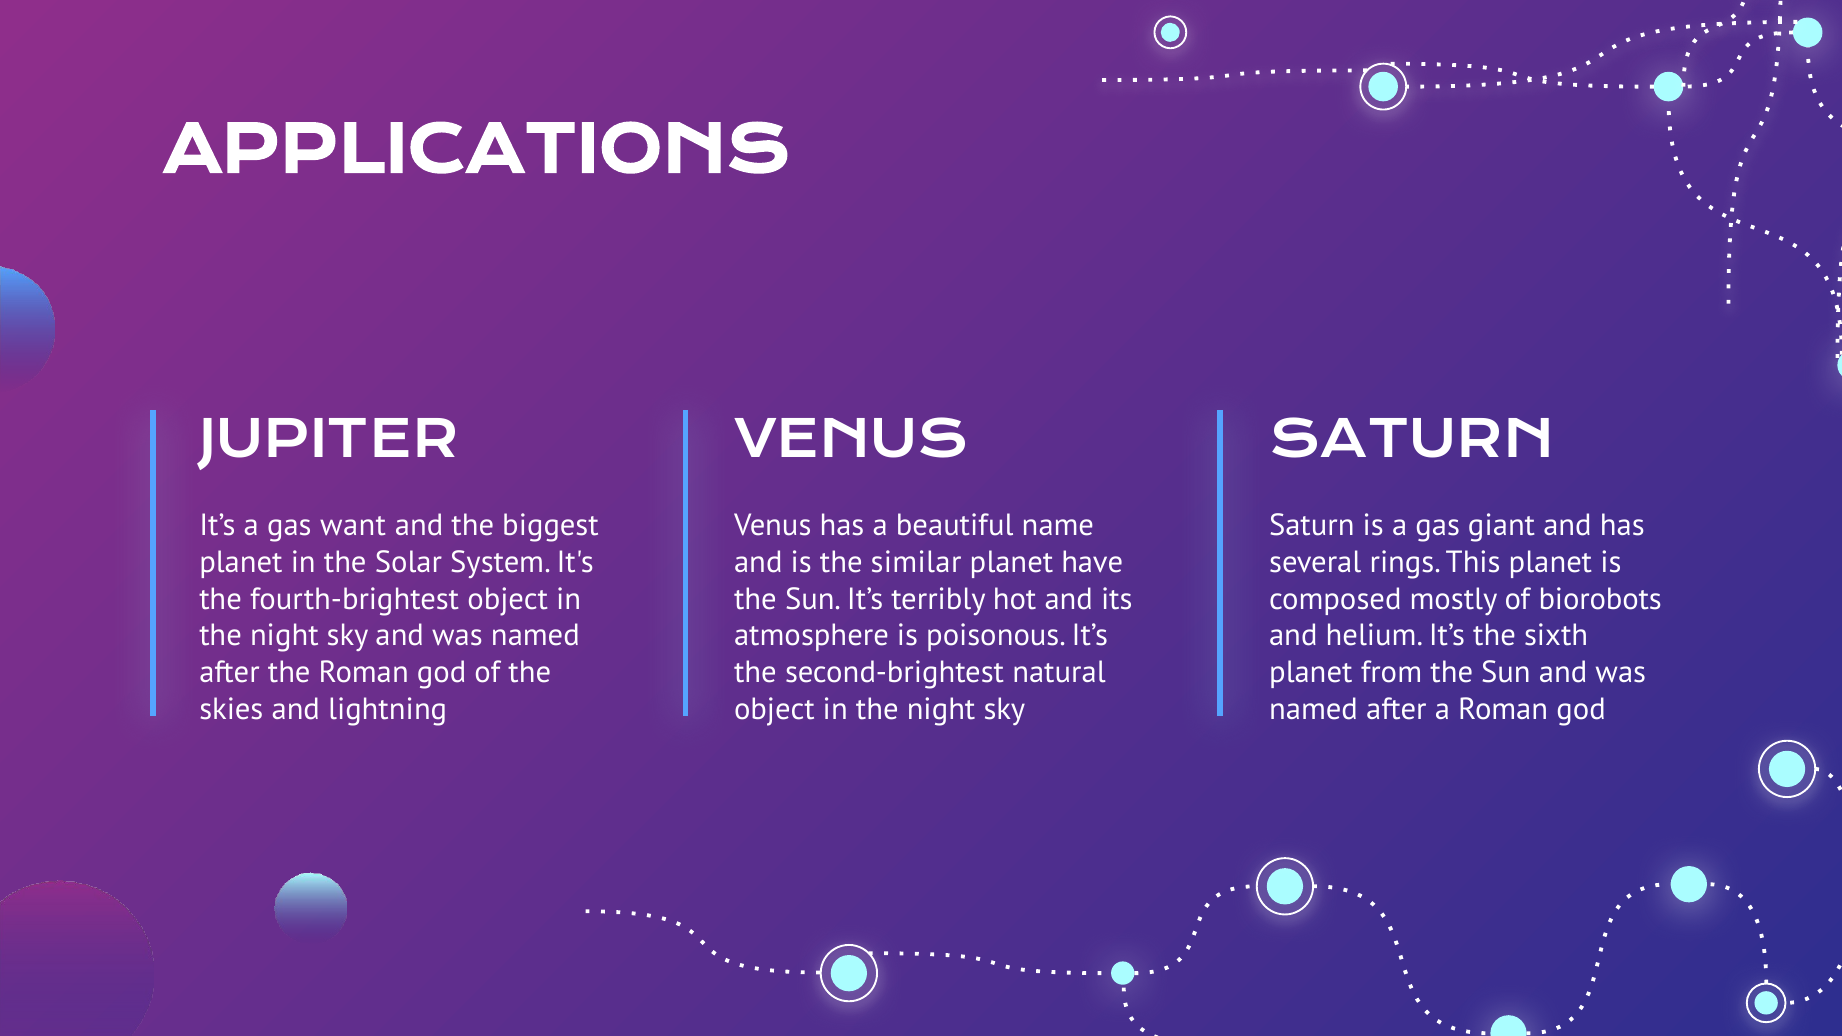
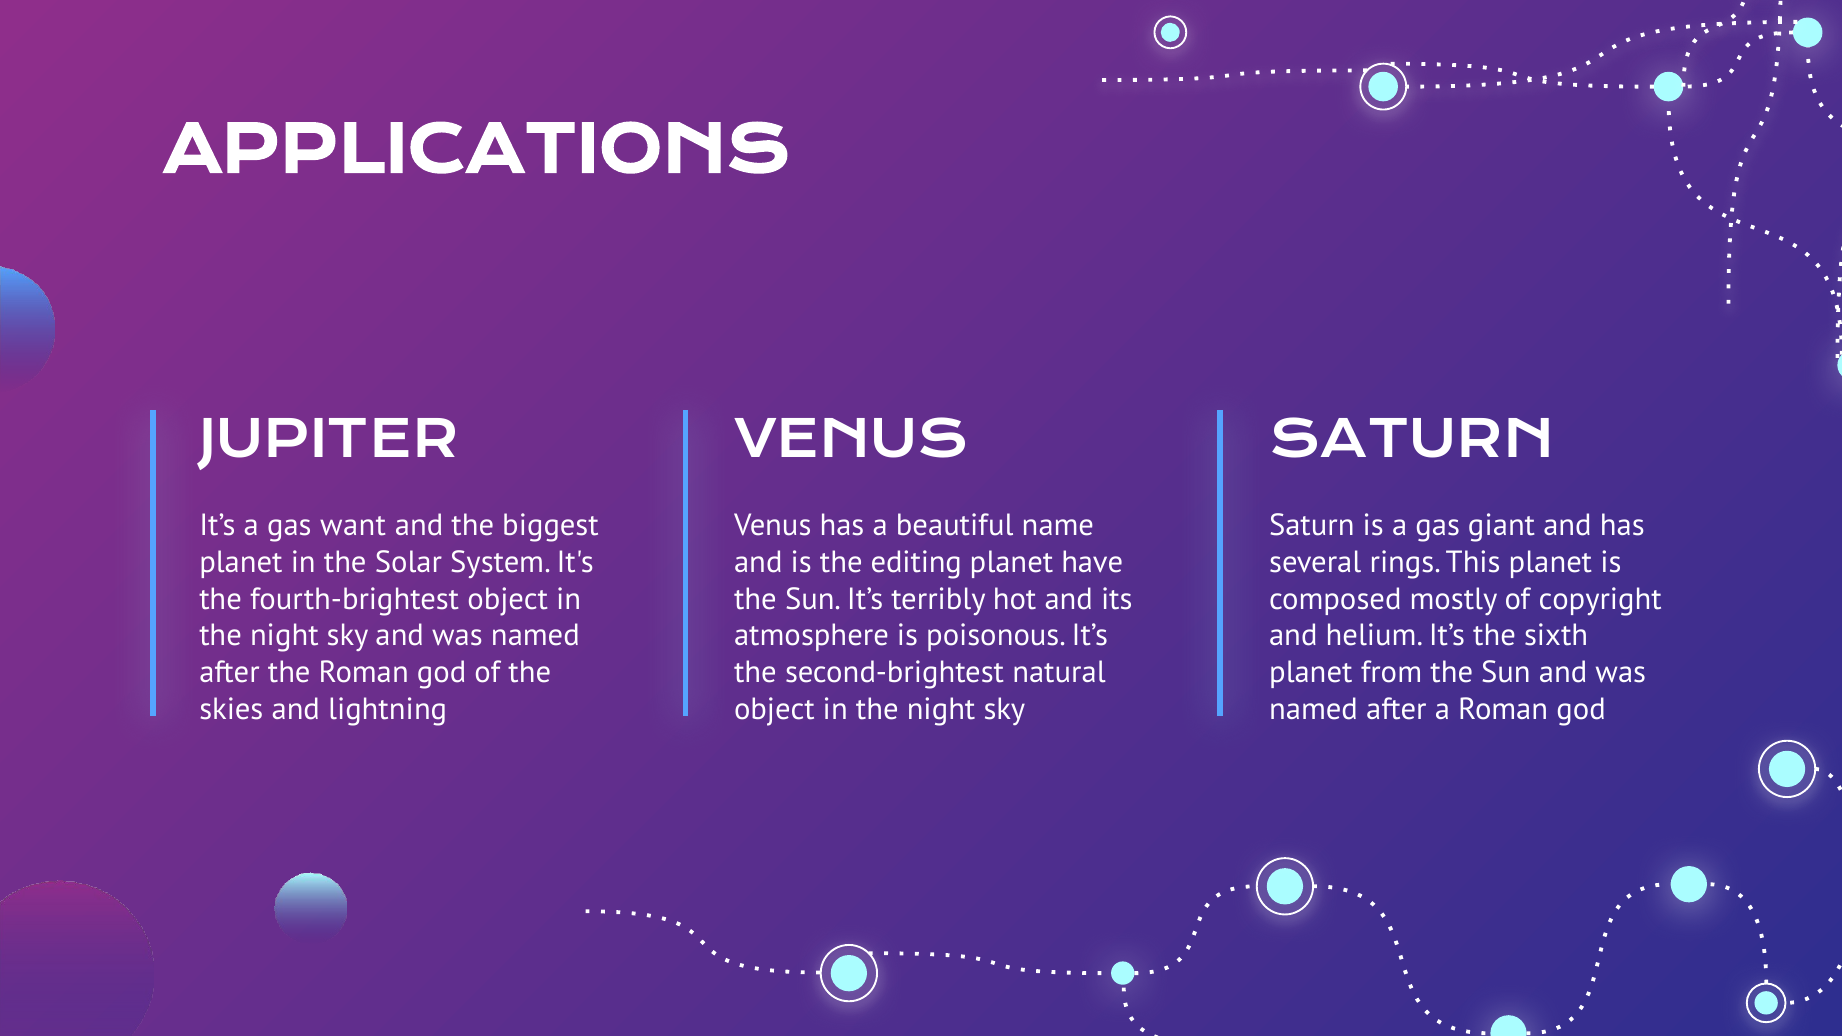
similar: similar -> editing
biorobots: biorobots -> copyright
